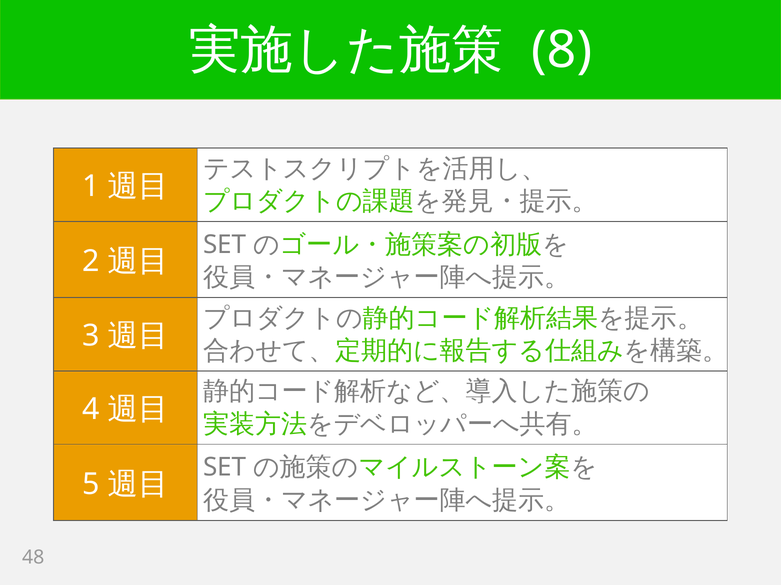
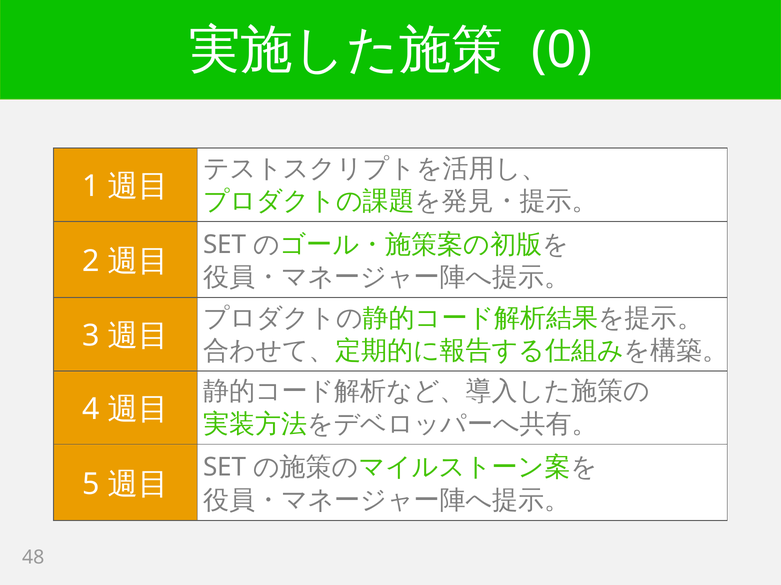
8: 8 -> 0
